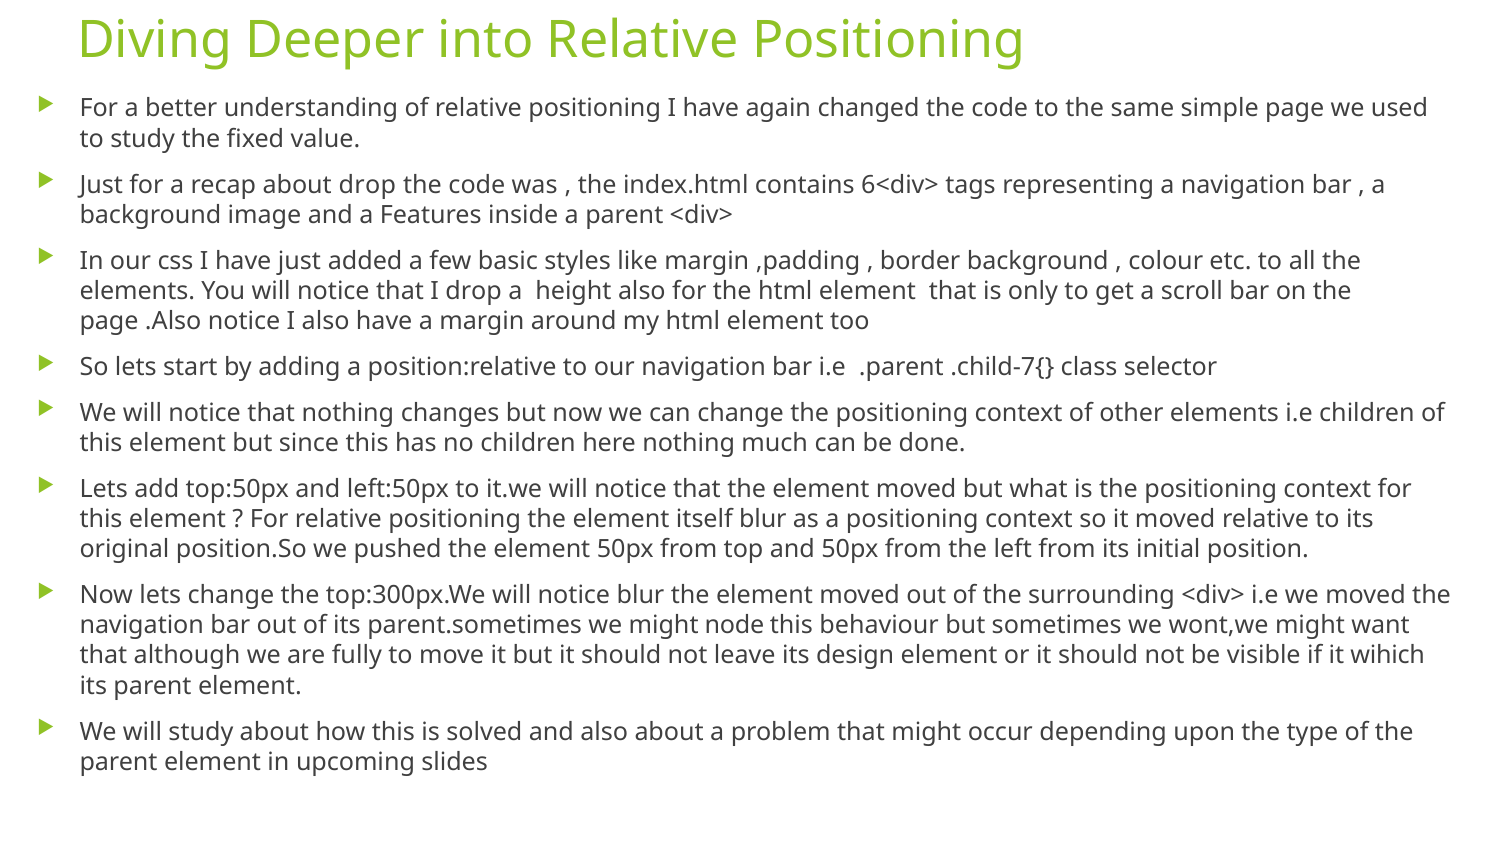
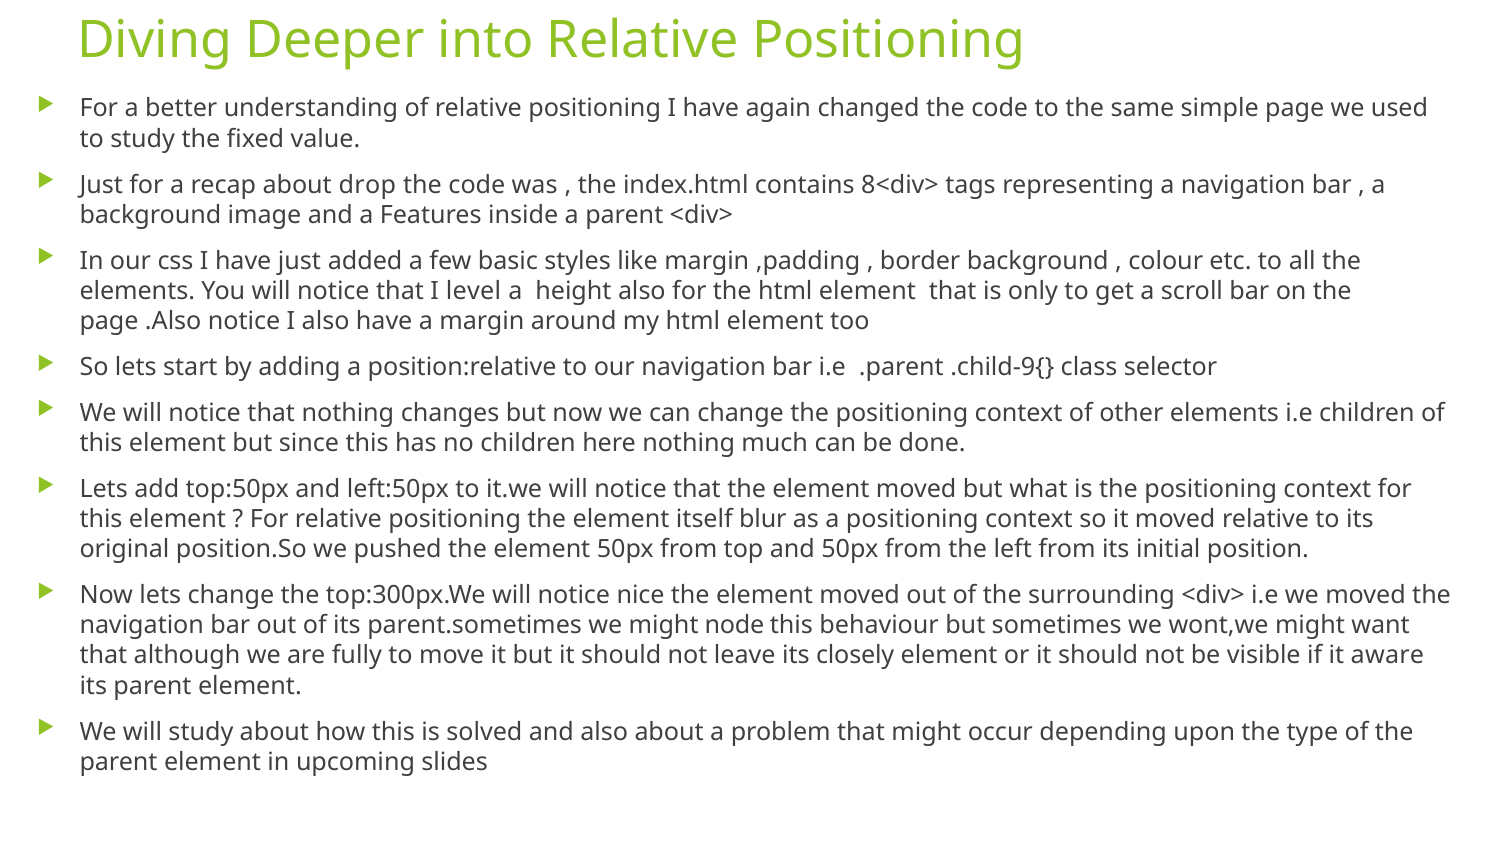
6<div>: 6<div> -> 8<div>
I drop: drop -> level
.child-7{: .child-7{ -> .child-9{
notice blur: blur -> nice
design: design -> closely
wihich: wihich -> aware
